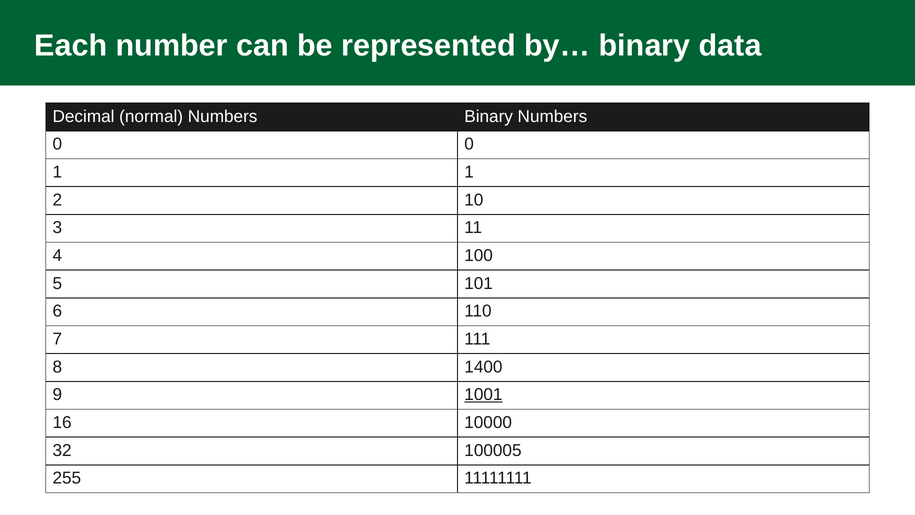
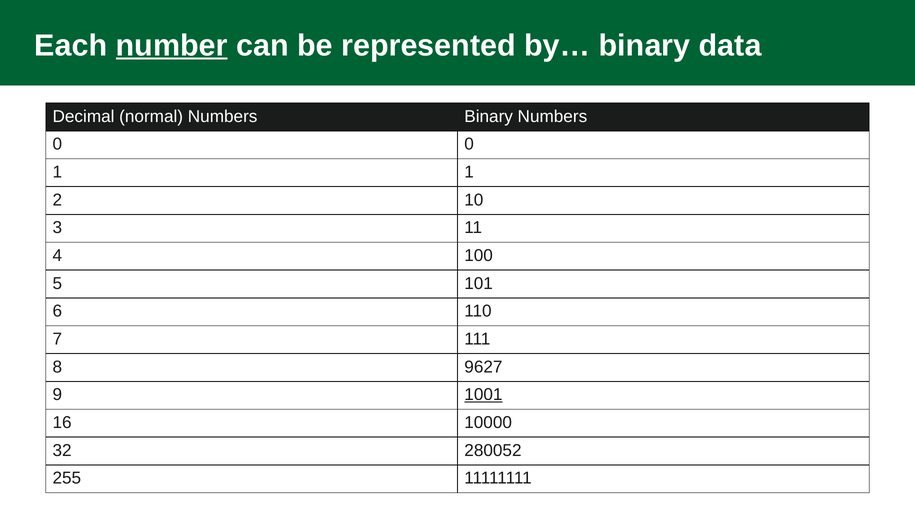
number underline: none -> present
1400: 1400 -> 9627
100005: 100005 -> 280052
